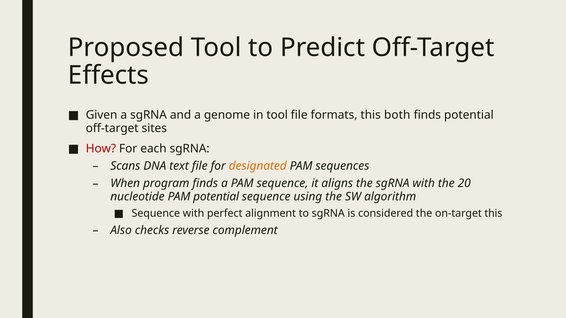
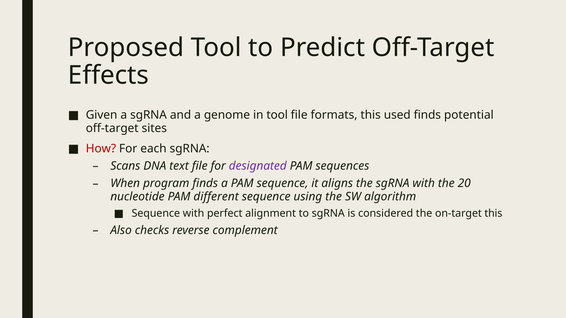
both: both -> used
designated colour: orange -> purple
PAM potential: potential -> different
